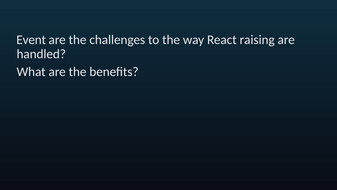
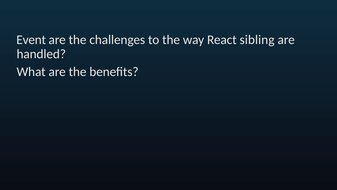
raising: raising -> sibling
